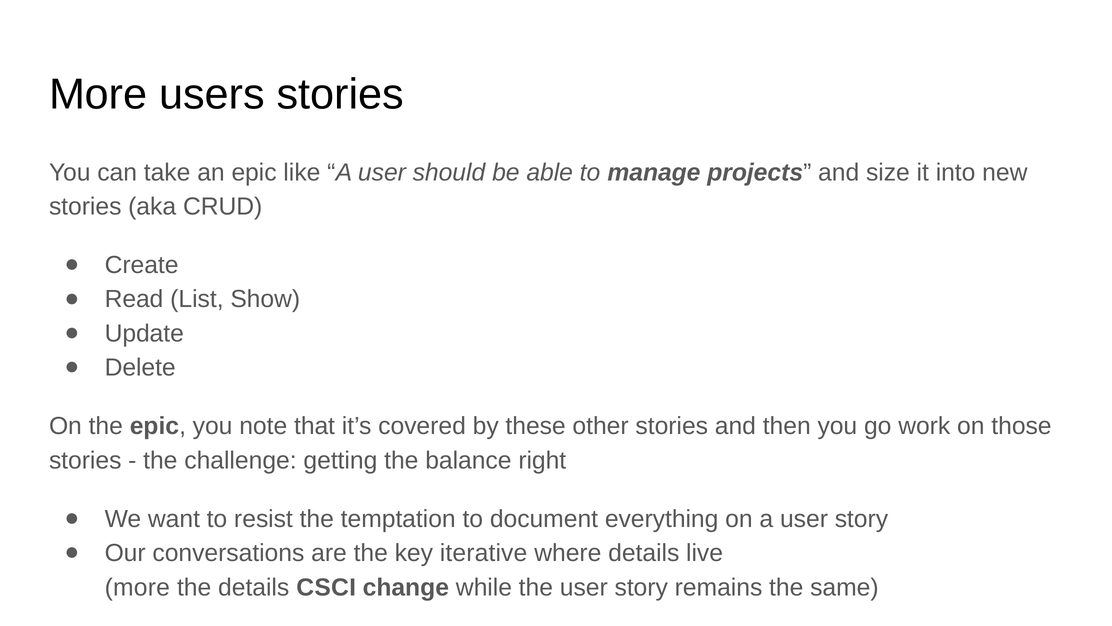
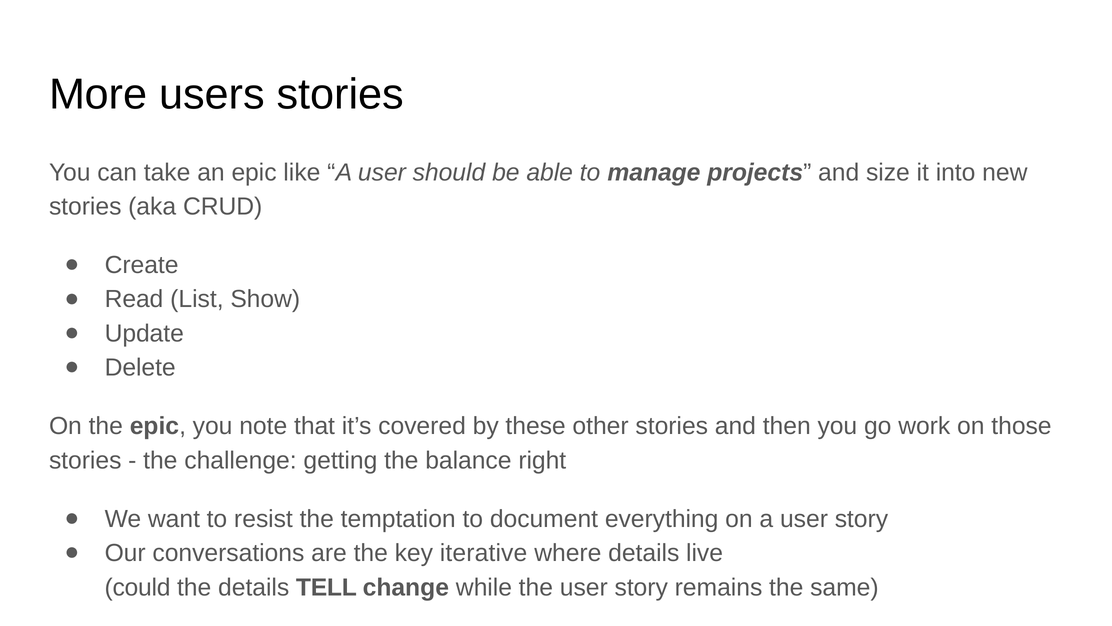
more at (137, 587): more -> could
CSCI: CSCI -> TELL
